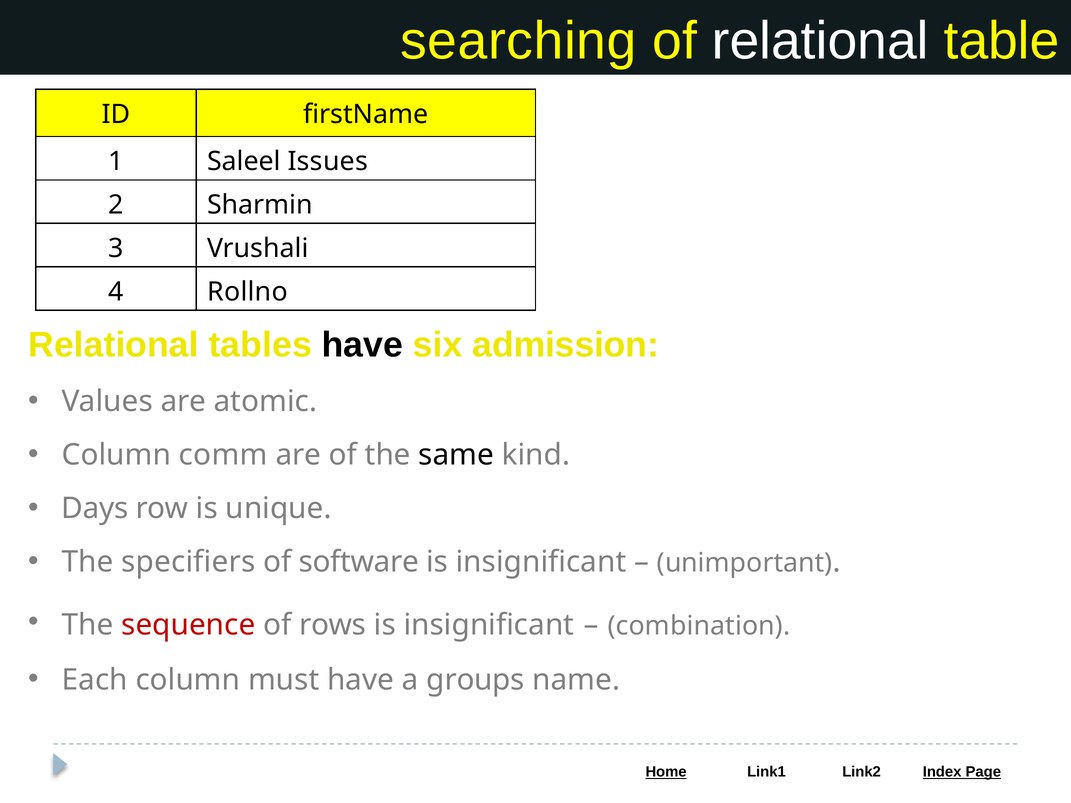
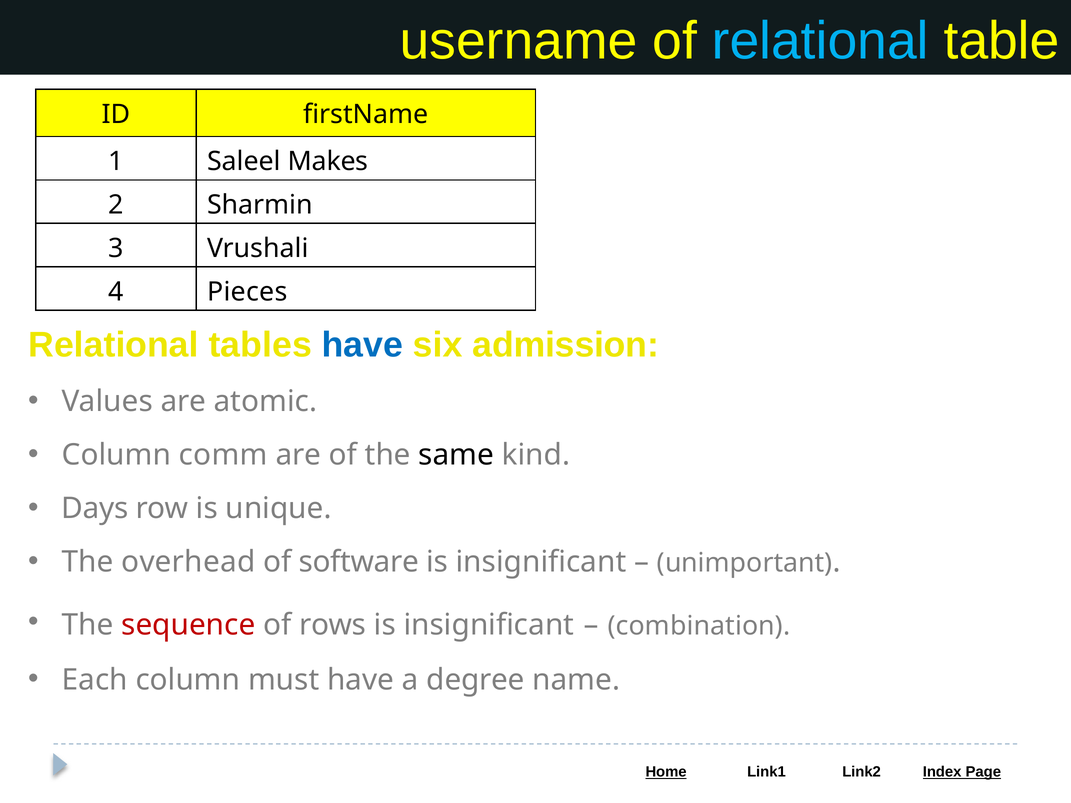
searching: searching -> username
relational at (820, 41) colour: white -> light blue
Issues: Issues -> Makes
Rollno: Rollno -> Pieces
have at (362, 345) colour: black -> blue
specifiers: specifiers -> overhead
groups: groups -> degree
